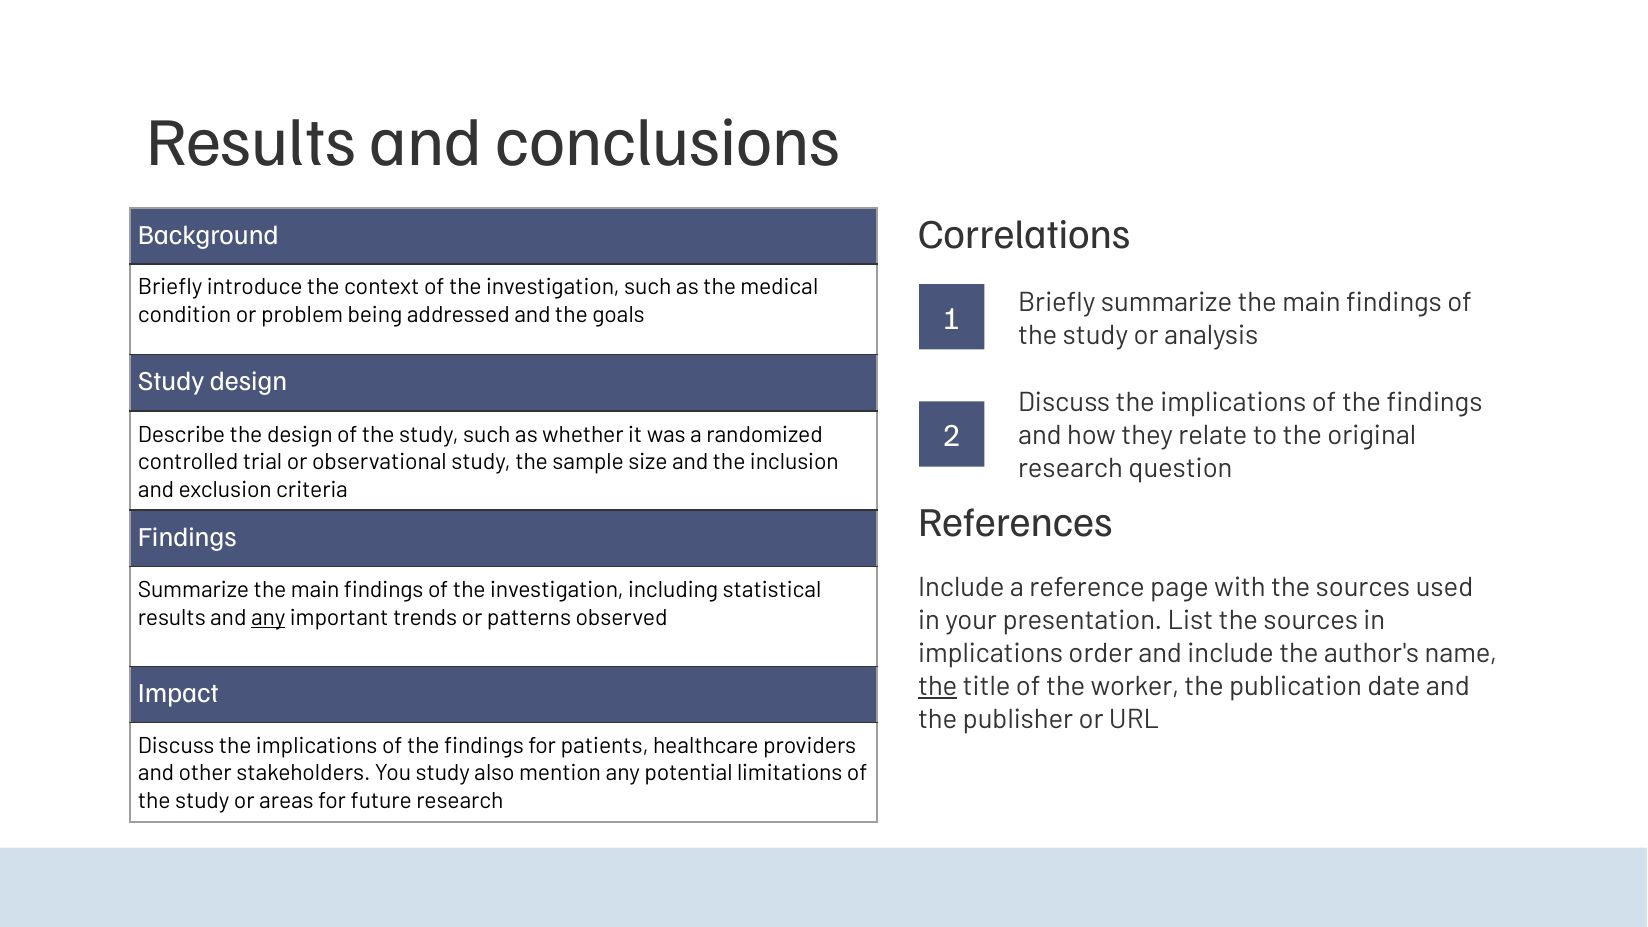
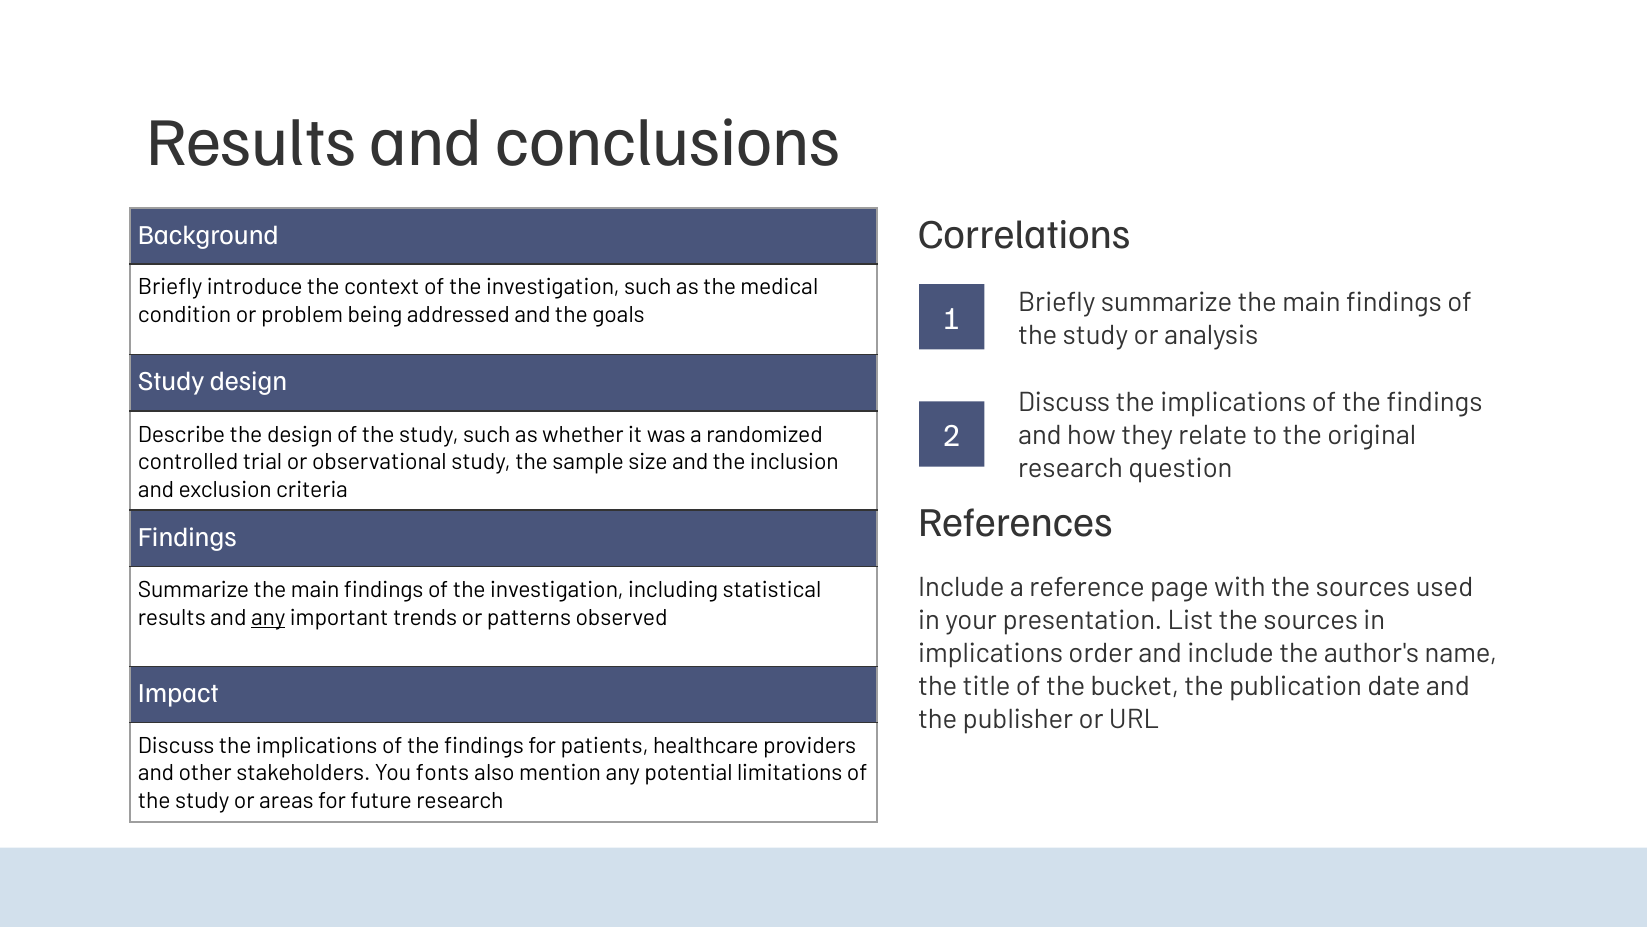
the at (938, 686) underline: present -> none
worker: worker -> bucket
You study: study -> fonts
